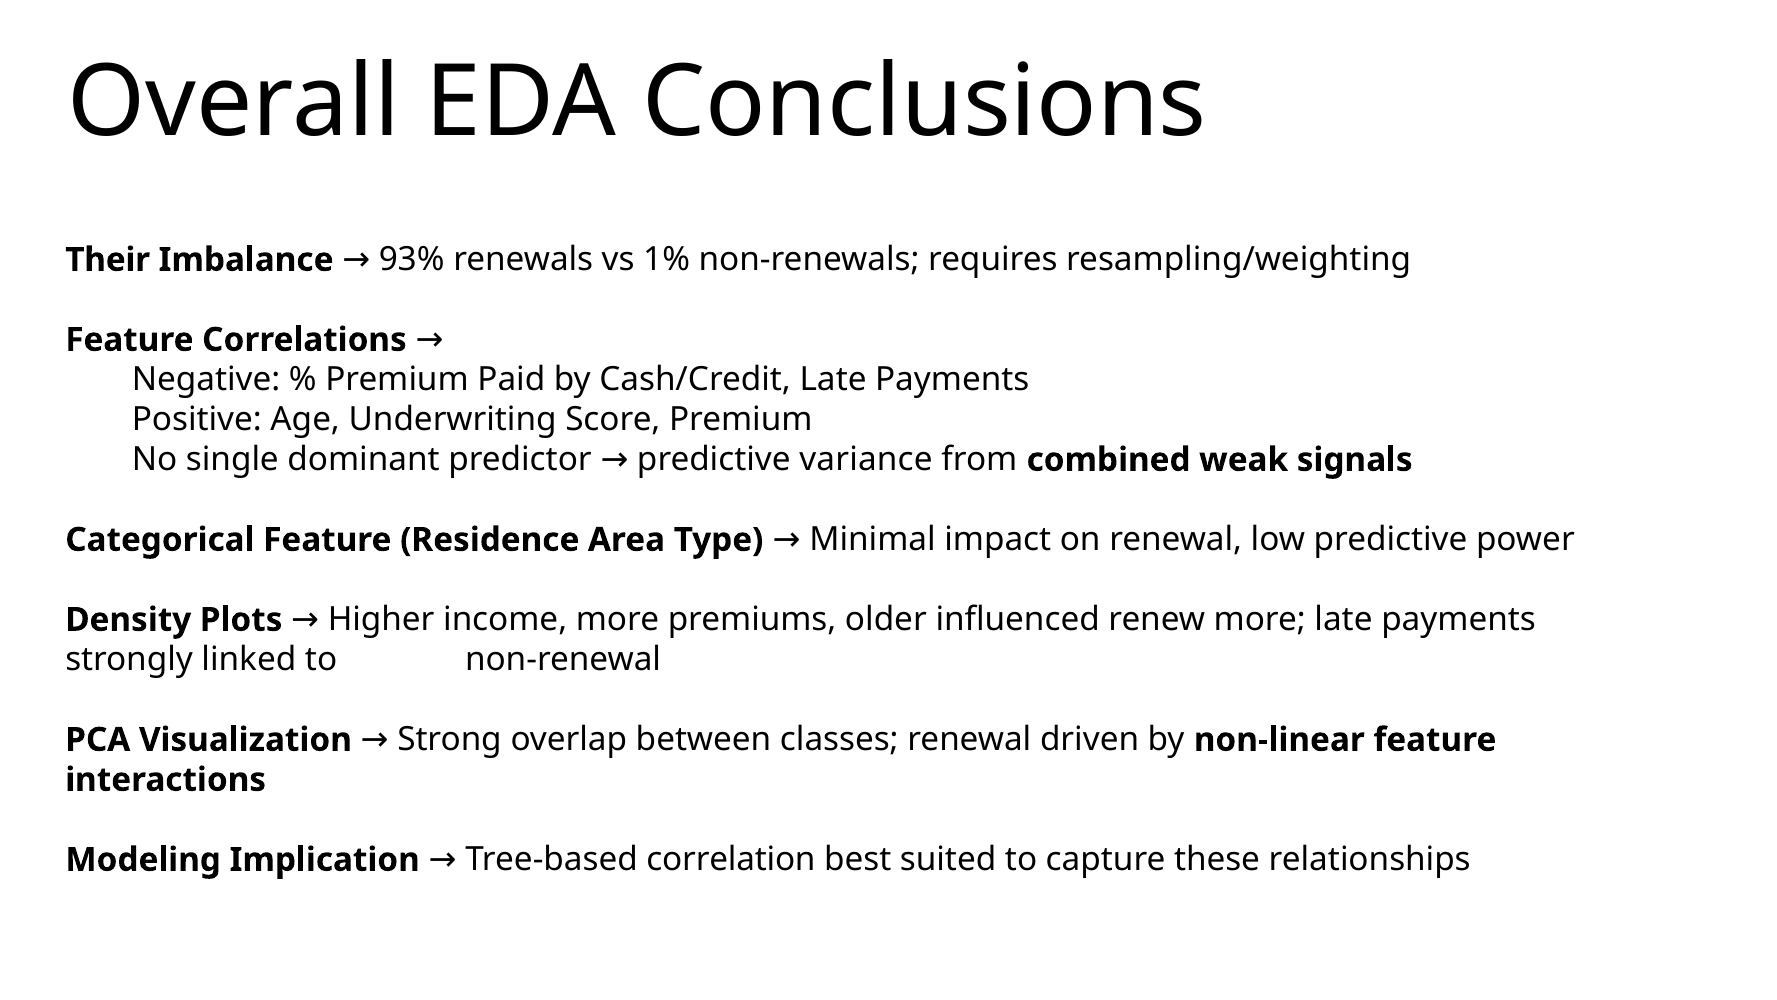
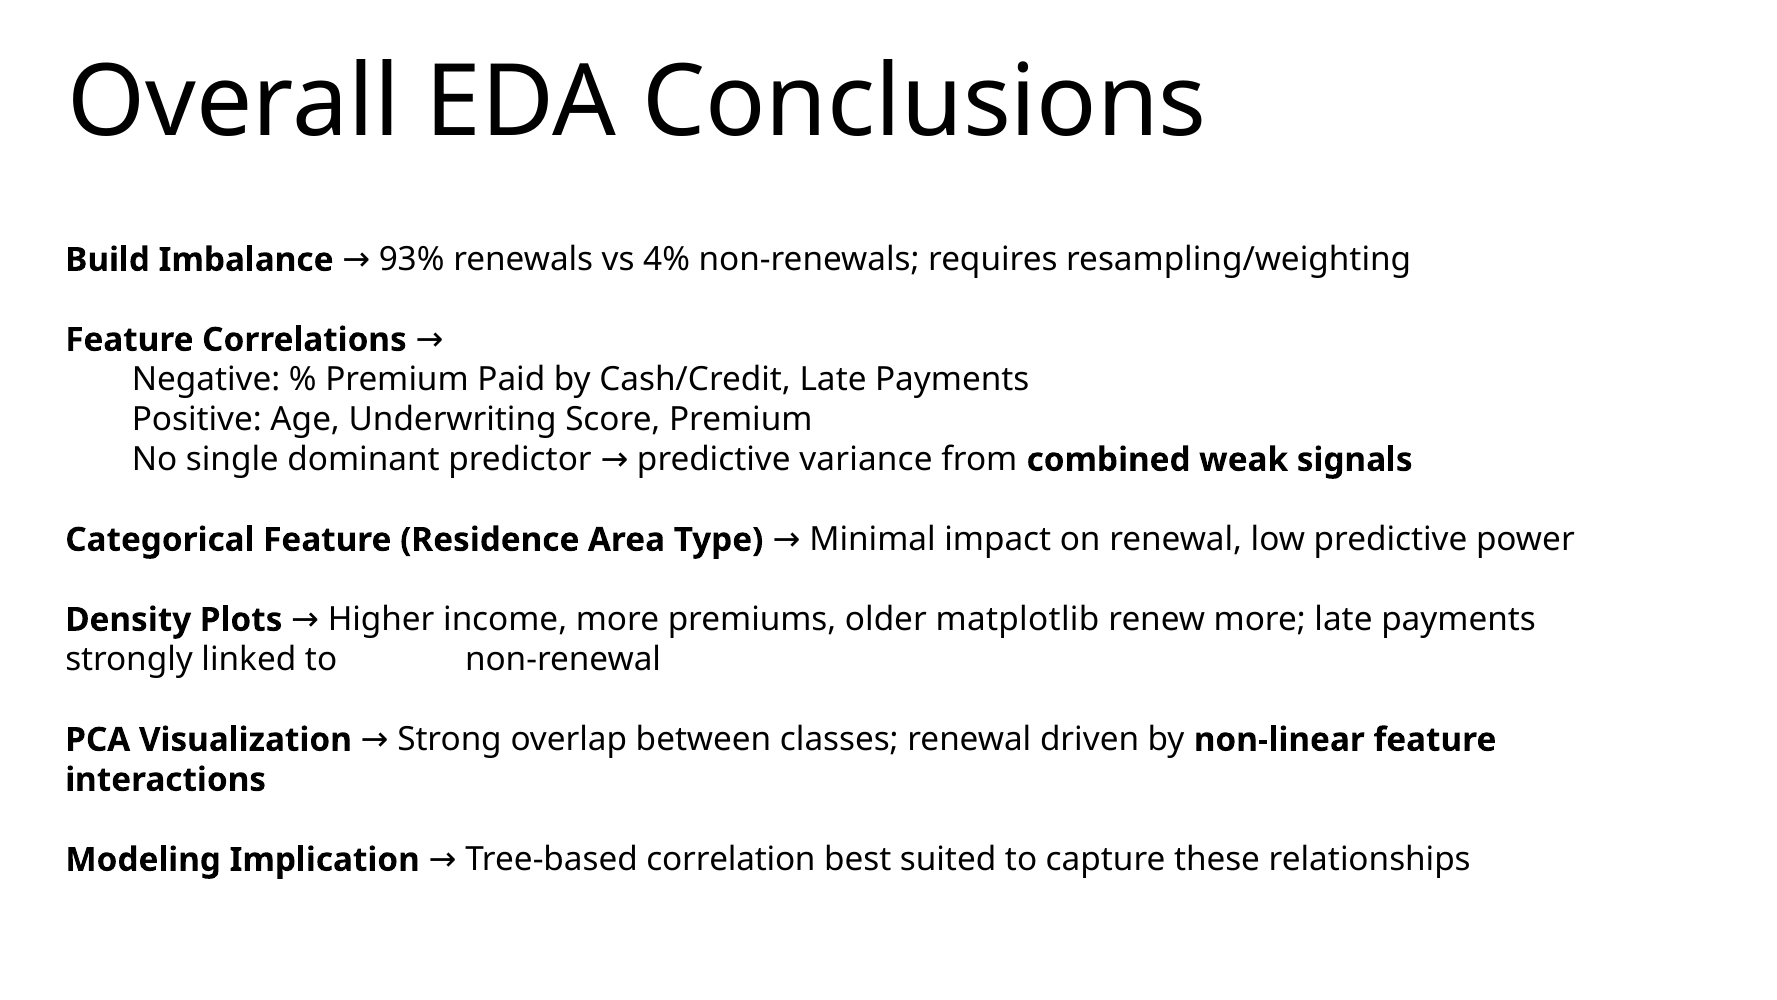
Their: Their -> Build
1%: 1% -> 4%
influenced: influenced -> matplotlib
